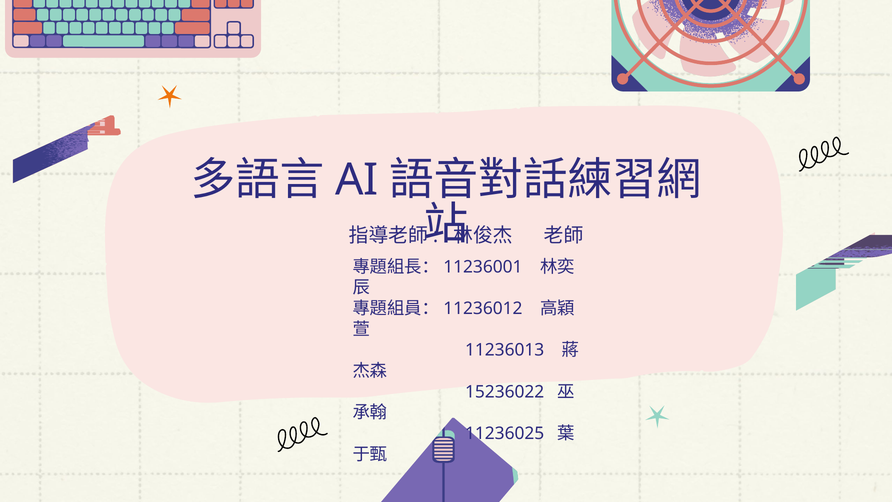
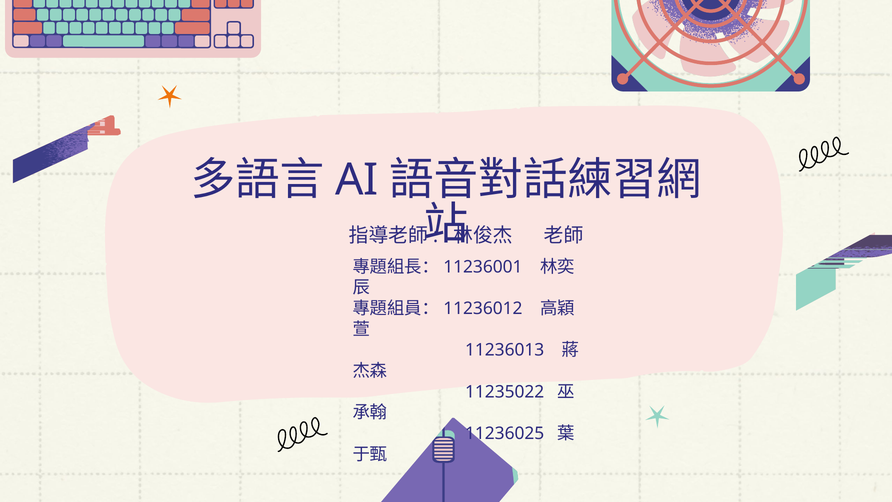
15236022: 15236022 -> 11235022
